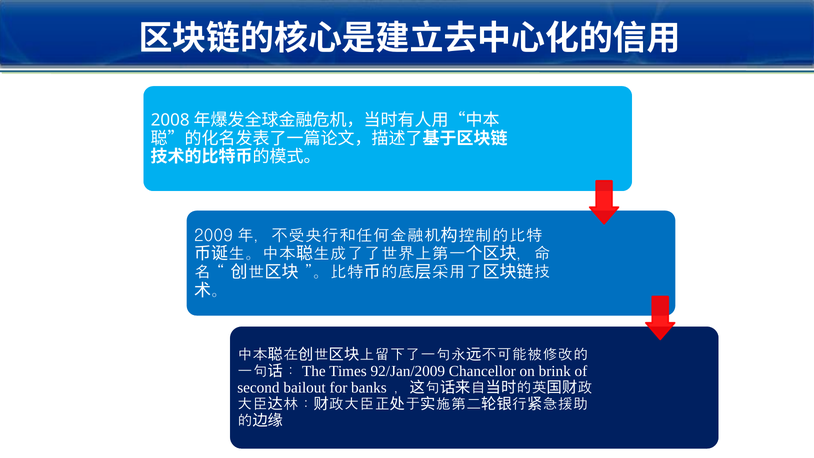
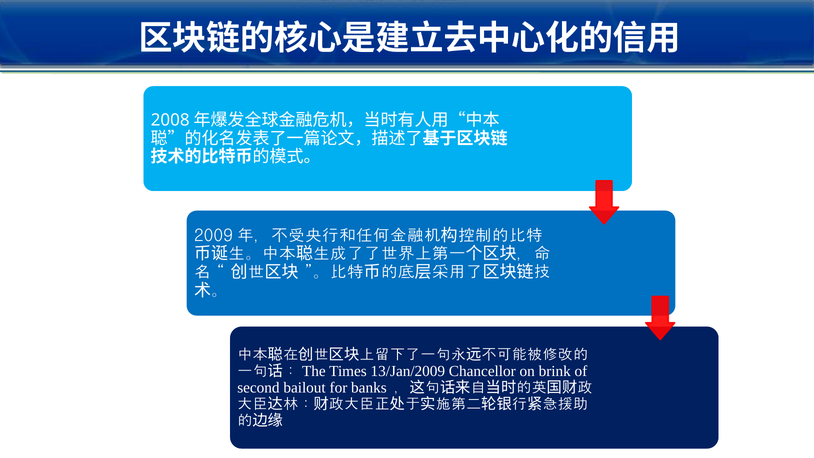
92/Jan/2009: 92/Jan/2009 -> 13/Jan/2009
